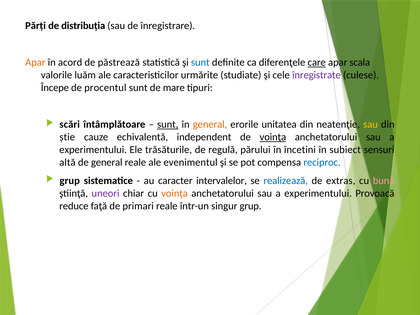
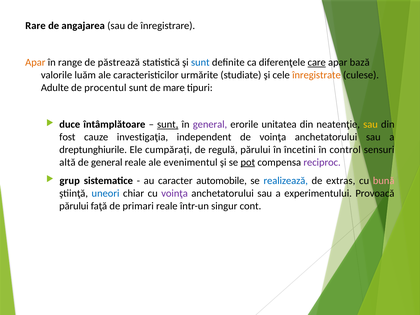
Părți: Părți -> Rare
distribuția: distribuția -> angajarea
acord: acord -> range
scala: scala -> bază
înregistrate colour: purple -> orange
Începe: Începe -> Adulte
scări: scări -> duce
general at (210, 124) colour: orange -> purple
știe: știe -> fost
echivalentă: echivalentă -> investigaţia
voinţa at (273, 137) underline: present -> none
experimentului at (93, 150): experimentului -> dreptunghiurile
trăsăturile: trăsăturile -> cumpărați
subiect: subiect -> control
pot underline: none -> present
reciproc colour: blue -> purple
intervalelor: intervalelor -> automobile
uneori colour: purple -> blue
voinţa at (175, 193) colour: orange -> purple
reduce at (74, 206): reduce -> părului
singur grup: grup -> cont
